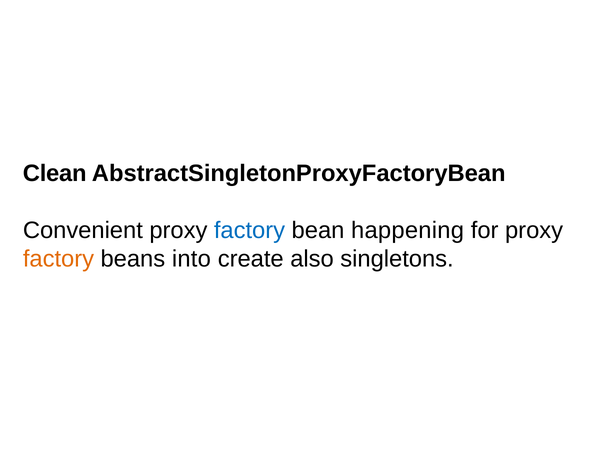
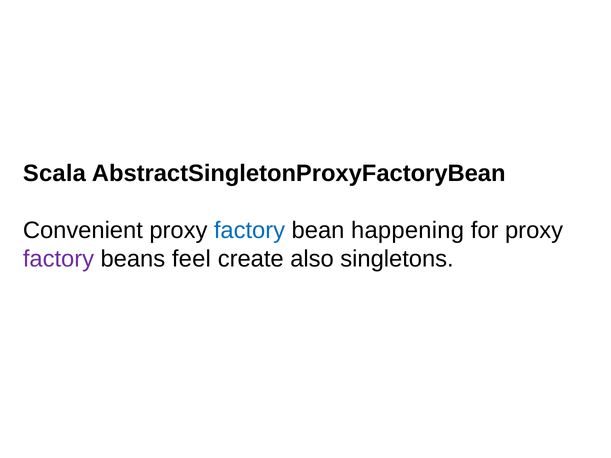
Clean: Clean -> Scala
factory at (58, 259) colour: orange -> purple
into: into -> feel
